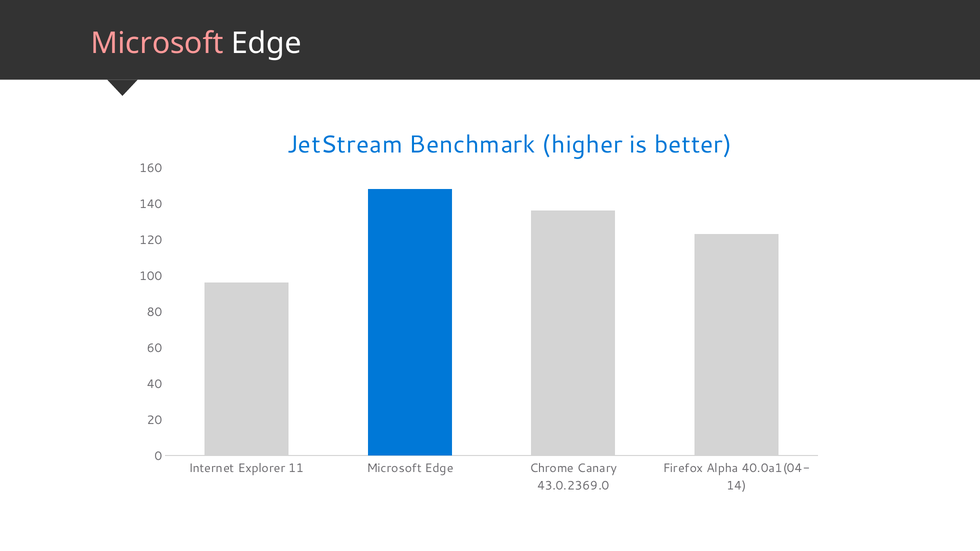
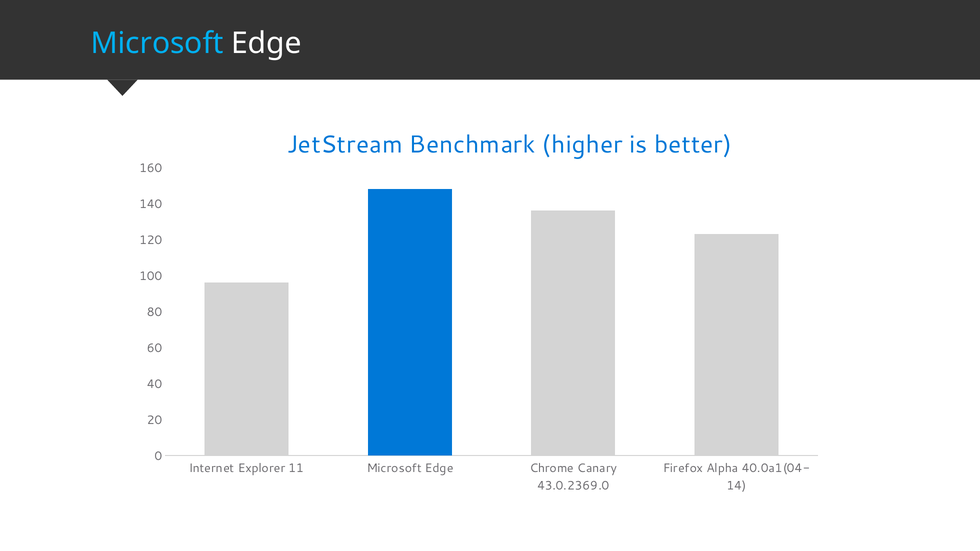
Microsoft at (157, 44) colour: pink -> light blue
